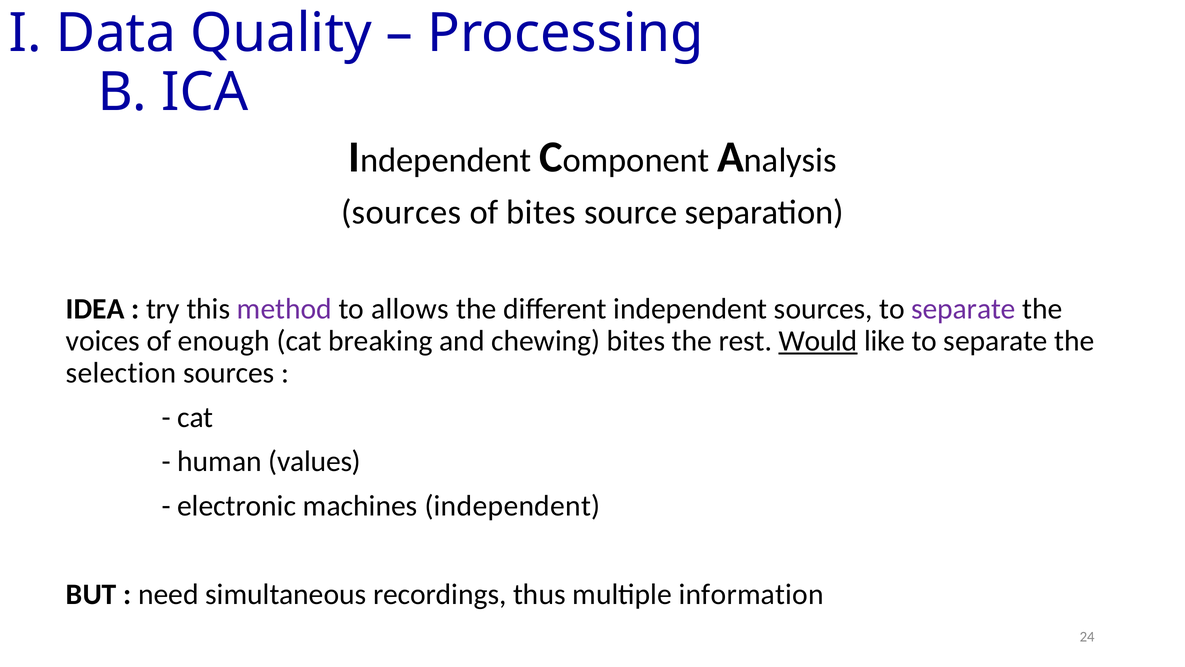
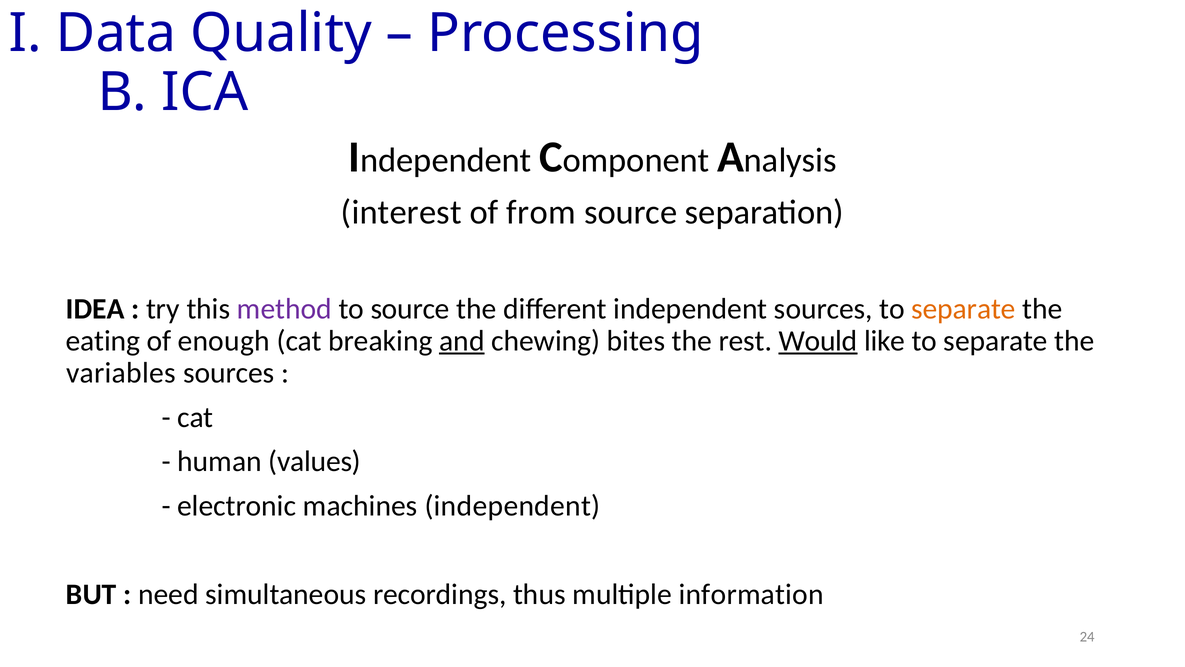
sources at (401, 212): sources -> interest
of bites: bites -> from
to allows: allows -> source
separate at (964, 309) colour: purple -> orange
voices: voices -> eating
and underline: none -> present
selection: selection -> variables
